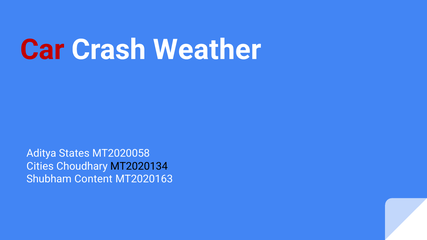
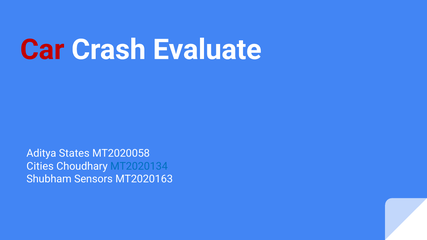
Weather: Weather -> Evaluate
MT2020134 colour: black -> blue
Content: Content -> Sensors
